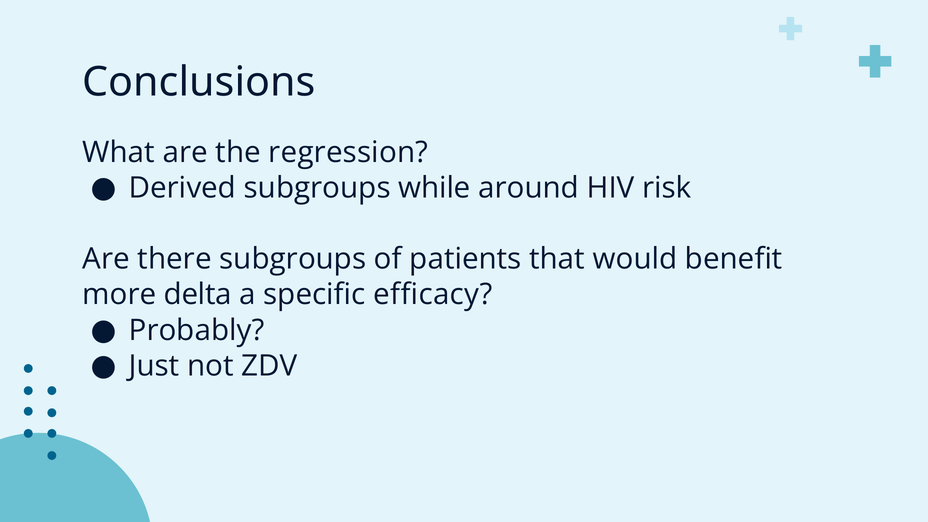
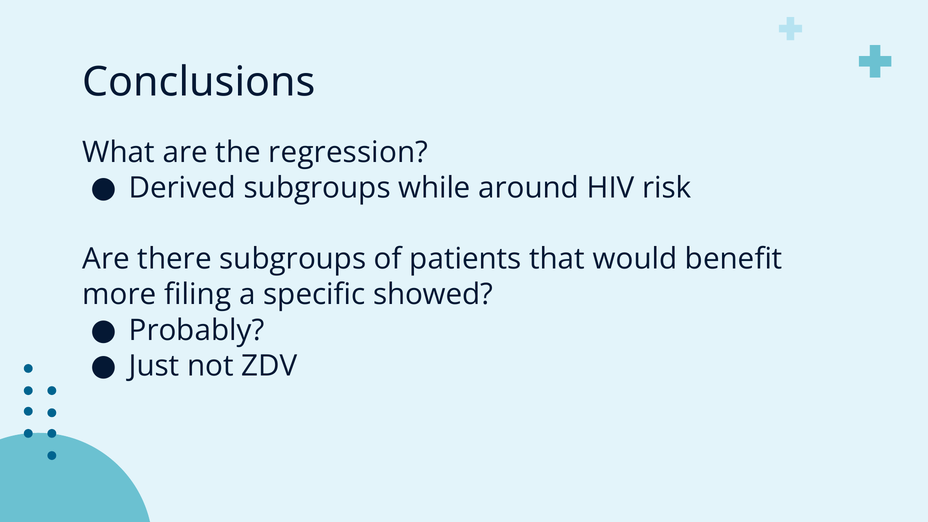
delta: delta -> filing
efficacy: efficacy -> showed
